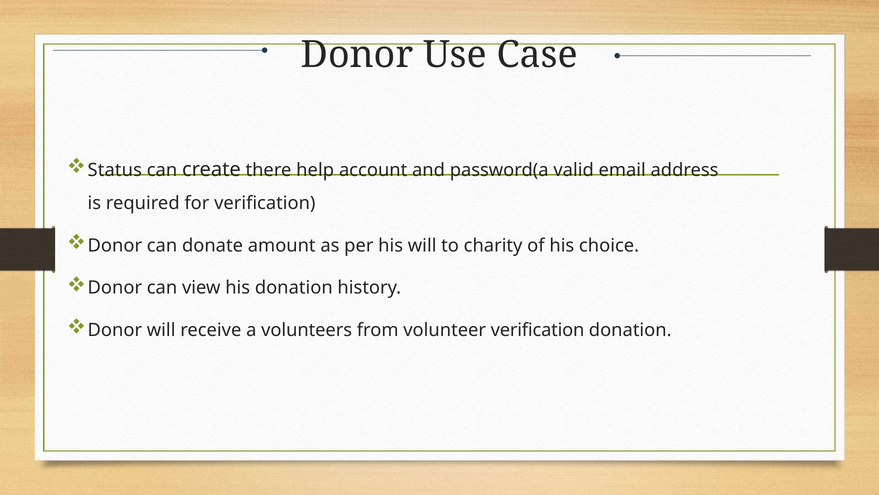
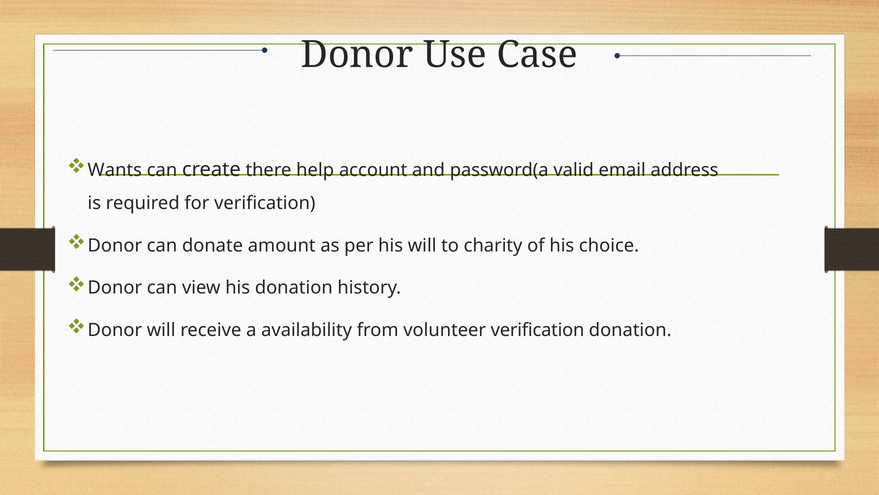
Status: Status -> Wants
volunteers: volunteers -> availability
